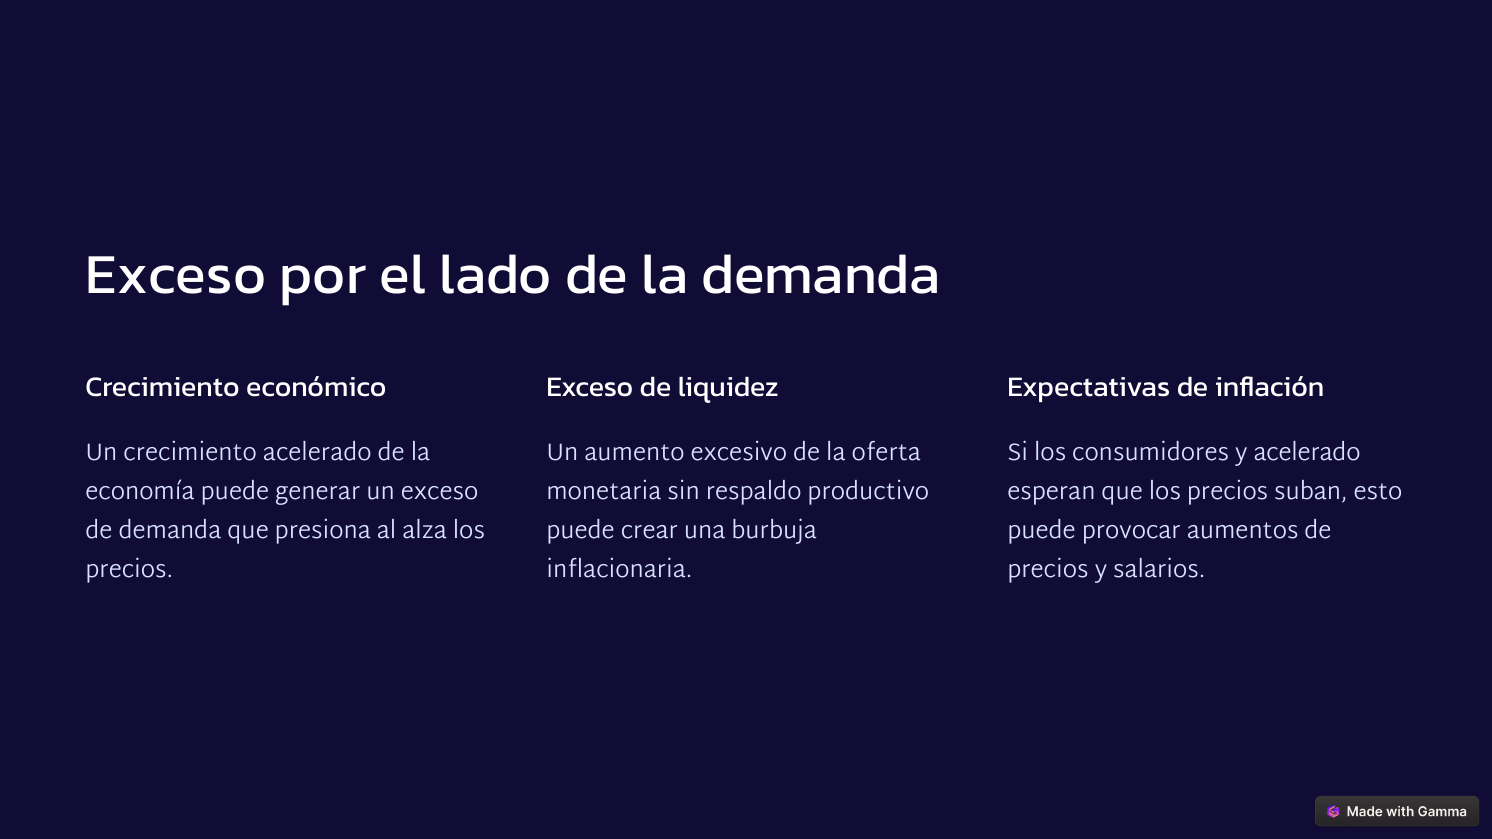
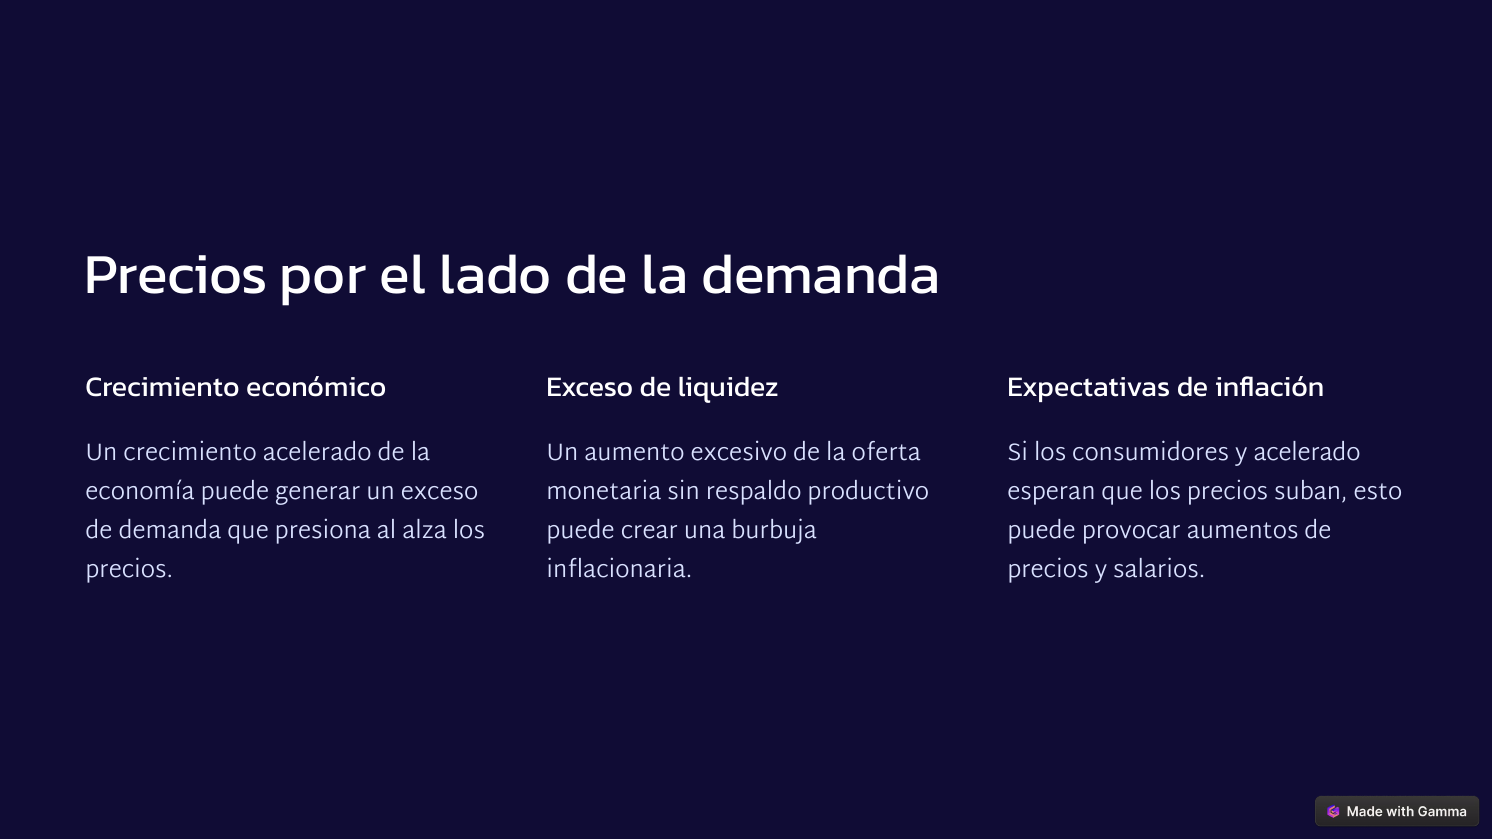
Exceso at (176, 275): Exceso -> Precios
